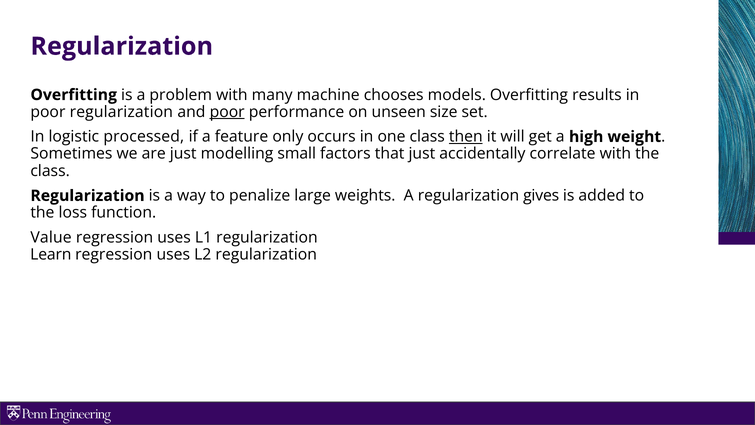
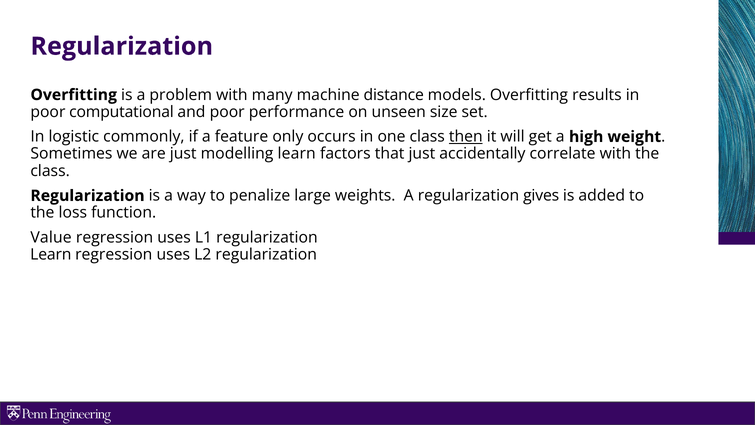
chooses: chooses -> distance
poor regularization: regularization -> computational
poor at (227, 112) underline: present -> none
processed: processed -> commonly
modelling small: small -> learn
